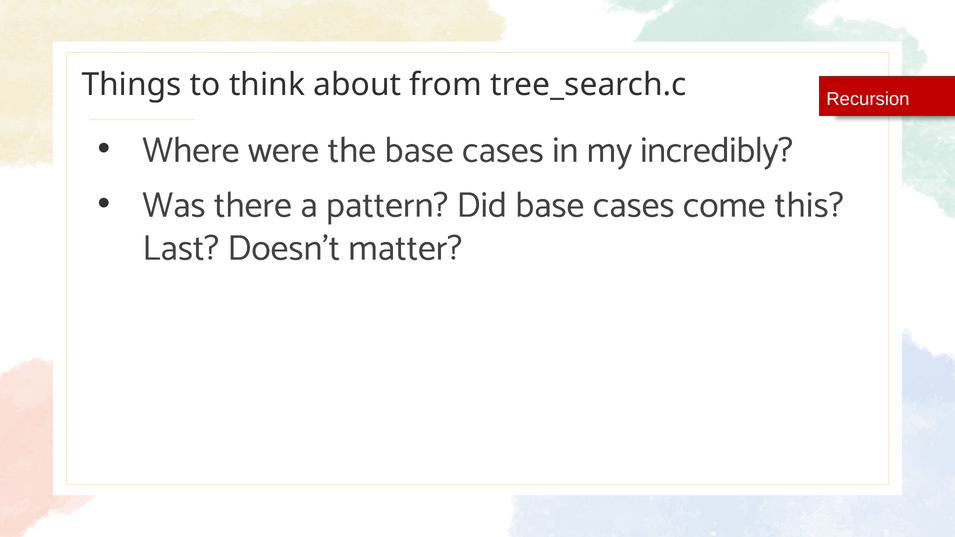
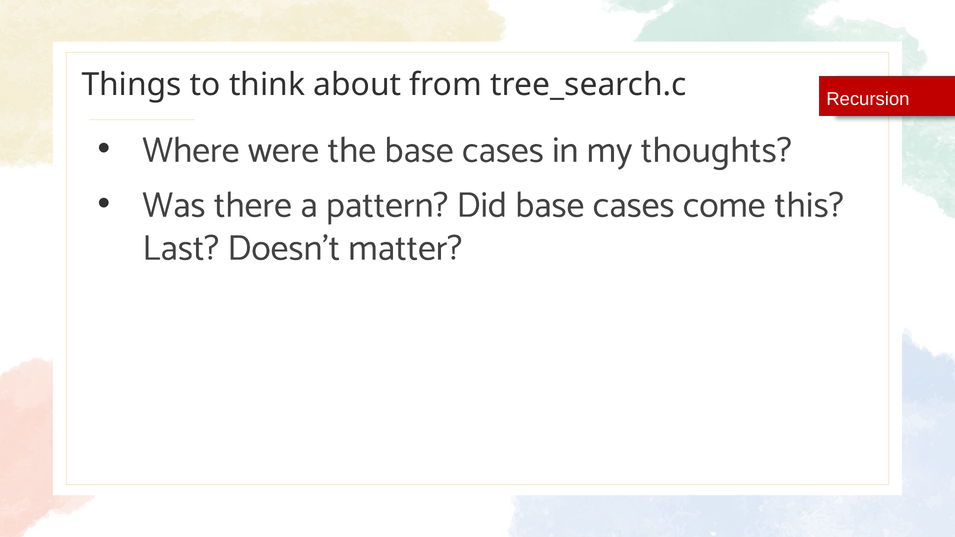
incredibly: incredibly -> thoughts
